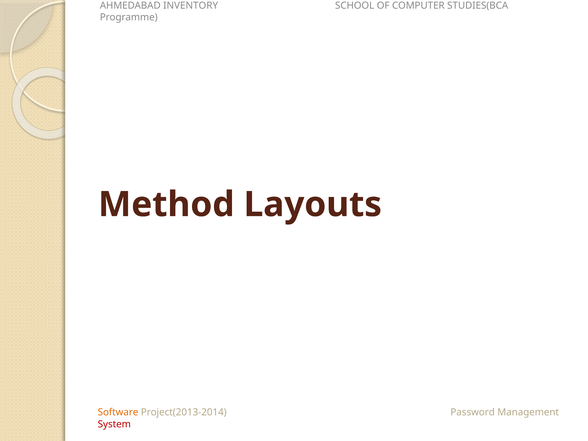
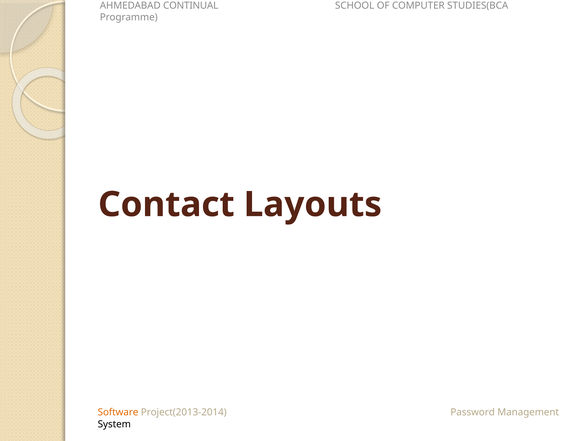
INVENTORY: INVENTORY -> CONTINUAL
Method: Method -> Contact
System colour: red -> black
